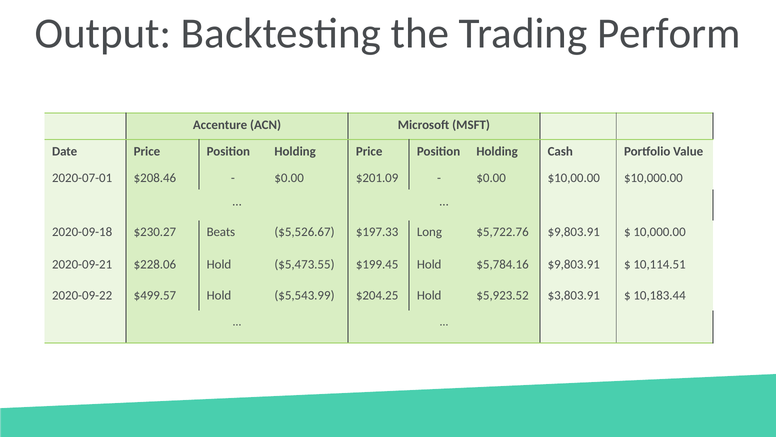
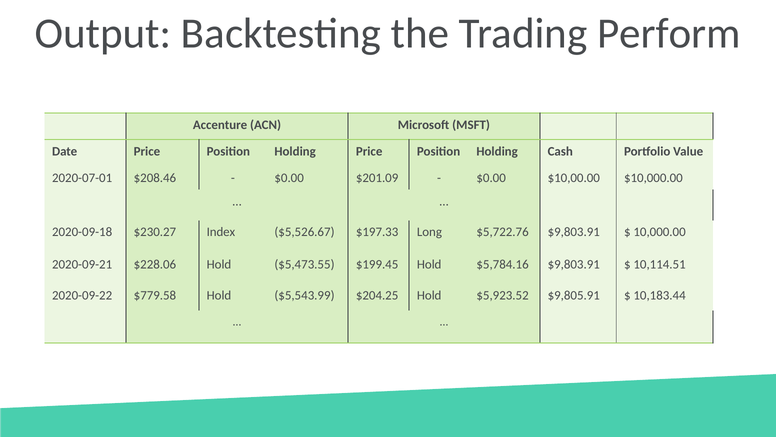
Beats: Beats -> Index
$499.57: $499.57 -> $779.58
$3,803.91: $3,803.91 -> $9,805.91
